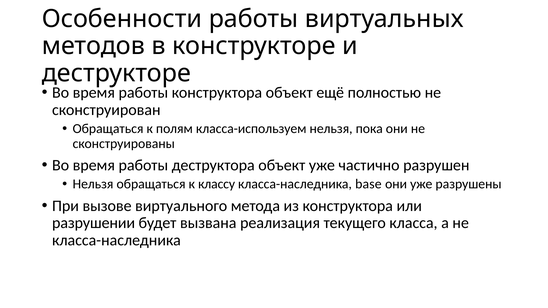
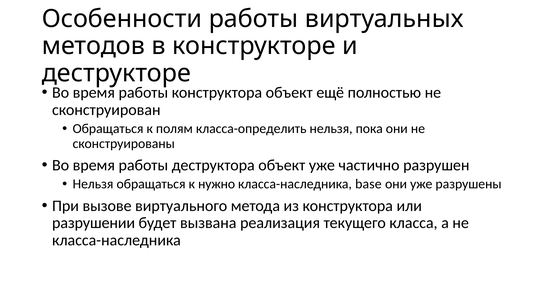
класса-используем: класса-используем -> класса-определить
классу: классу -> нужно
